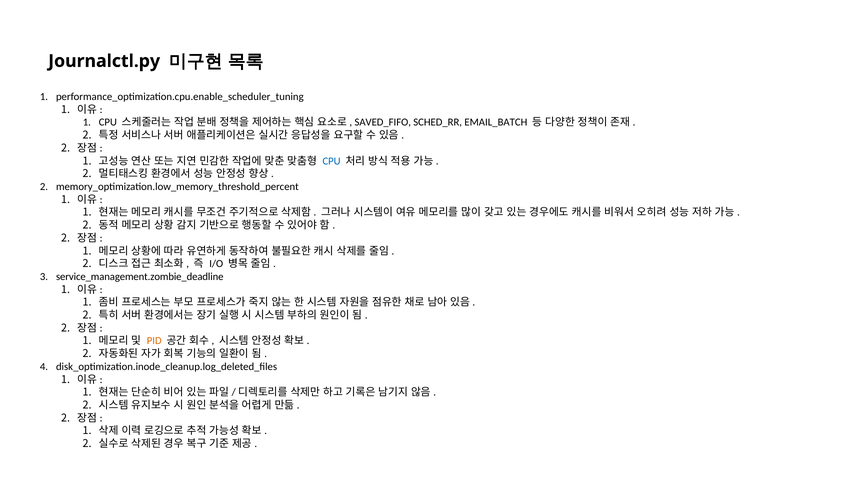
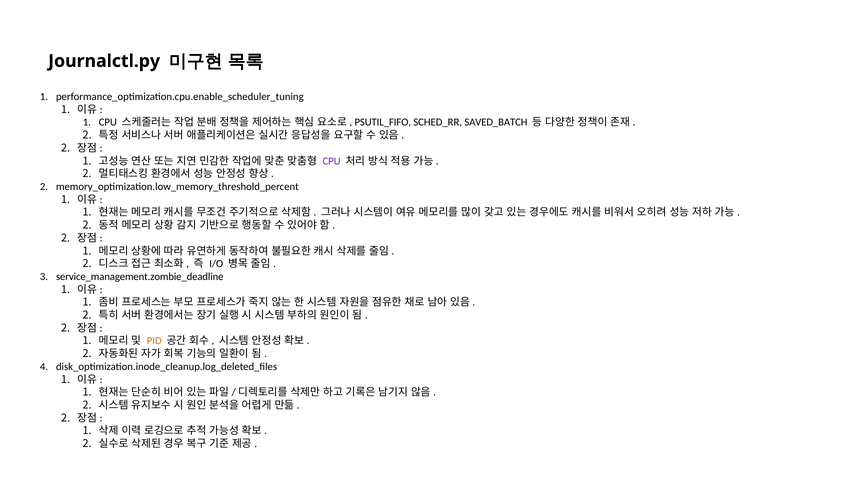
SAVED_FIFO: SAVED_FIFO -> PSUTIL_FIFO
EMAIL_BATCH: EMAIL_BATCH -> SAVED_BATCH
CPU at (332, 161) colour: blue -> purple
